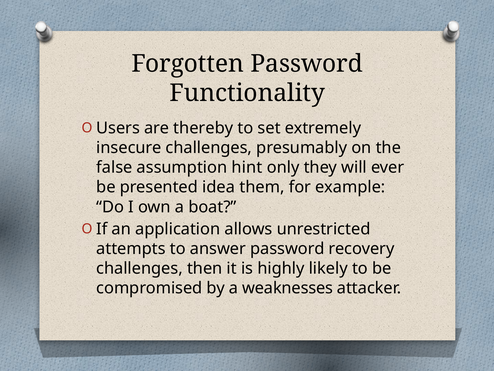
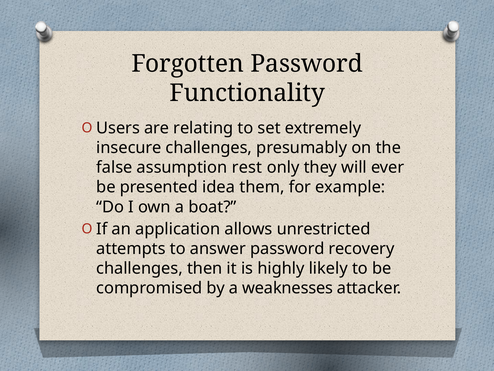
thereby: thereby -> relating
hint: hint -> rest
